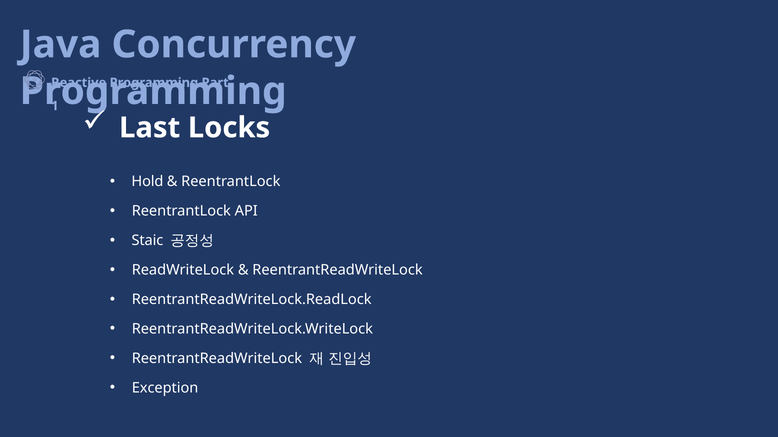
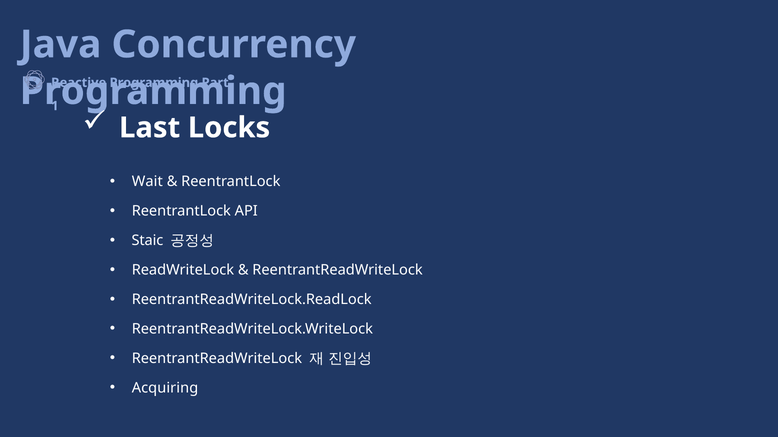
Hold: Hold -> Wait
Exception: Exception -> Acquiring
